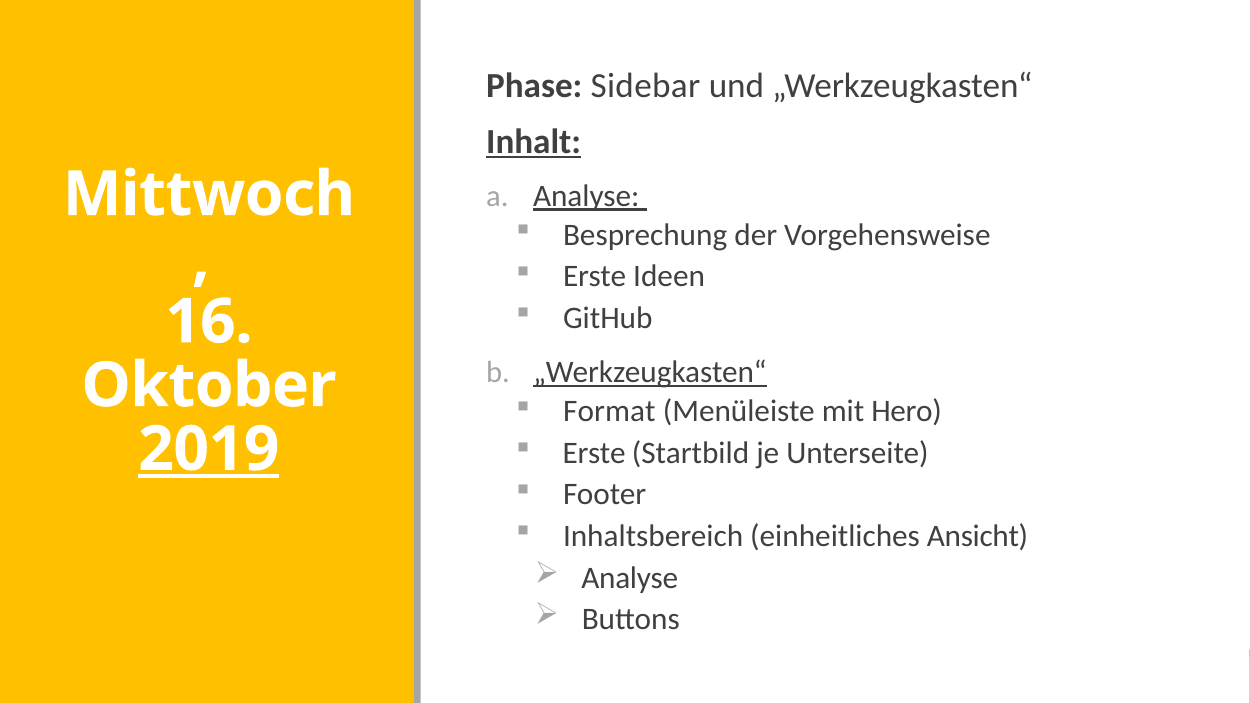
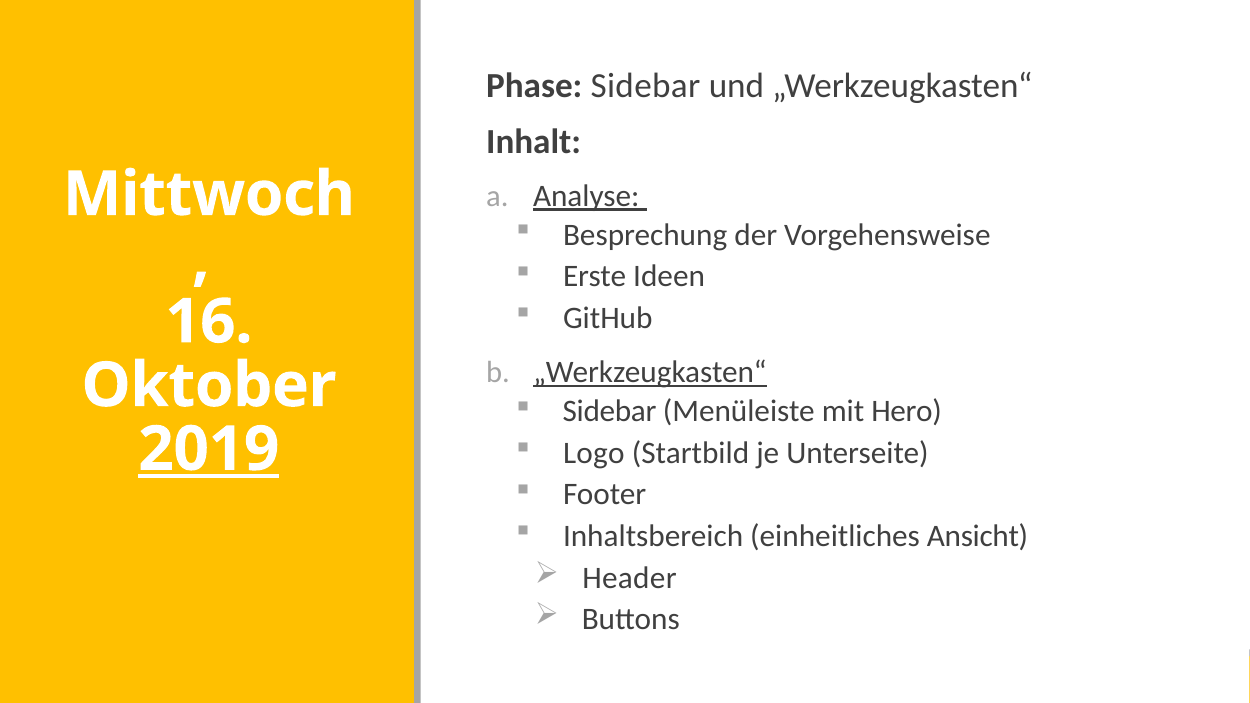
Inhalt underline: present -> none
Format at (609, 412): Format -> Sidebar
Erste at (594, 453): Erste -> Logo
Analyse at (630, 578): Analyse -> Header
